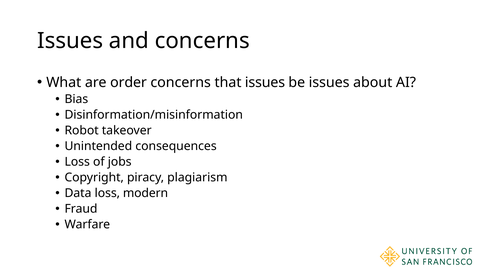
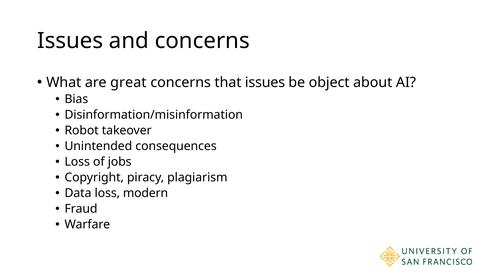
order: order -> great
be issues: issues -> object
